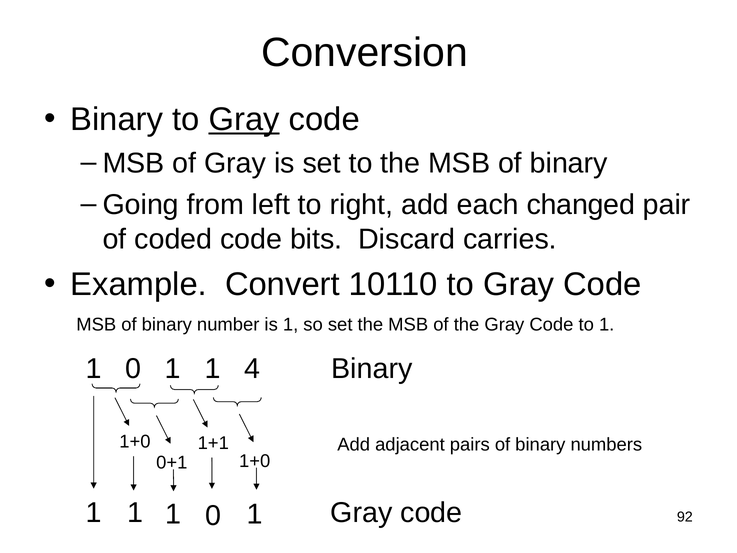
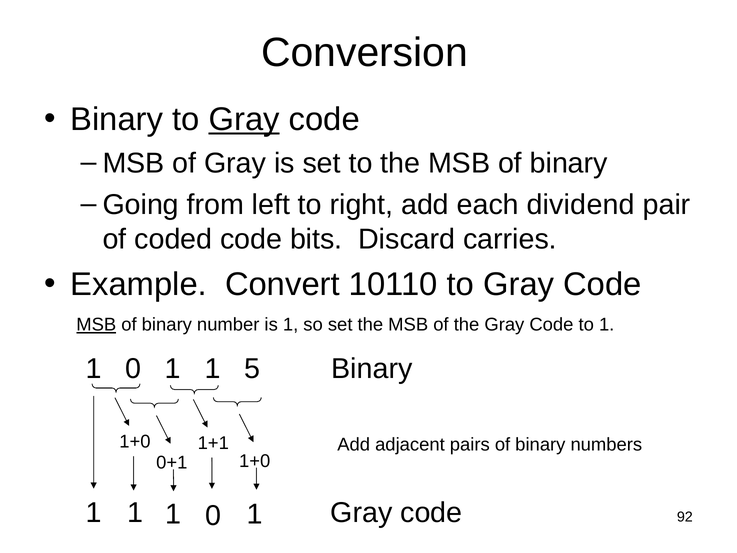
changed: changed -> dividend
MSB at (96, 325) underline: none -> present
4: 4 -> 5
